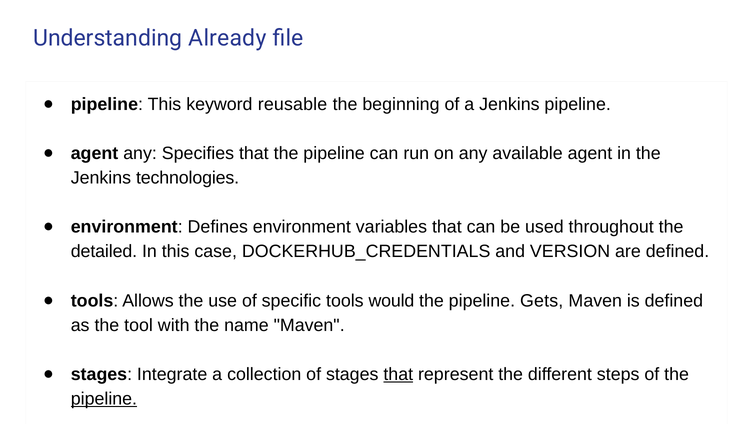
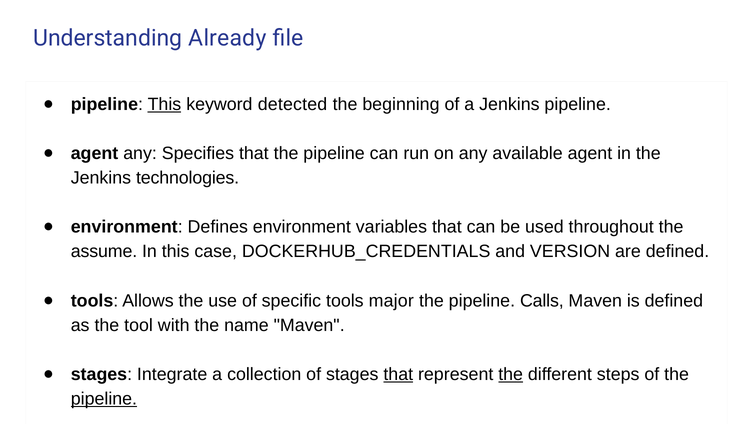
This at (164, 104) underline: none -> present
reusable: reusable -> detected
detailed: detailed -> assume
would: would -> major
Gets: Gets -> Calls
the at (511, 374) underline: none -> present
